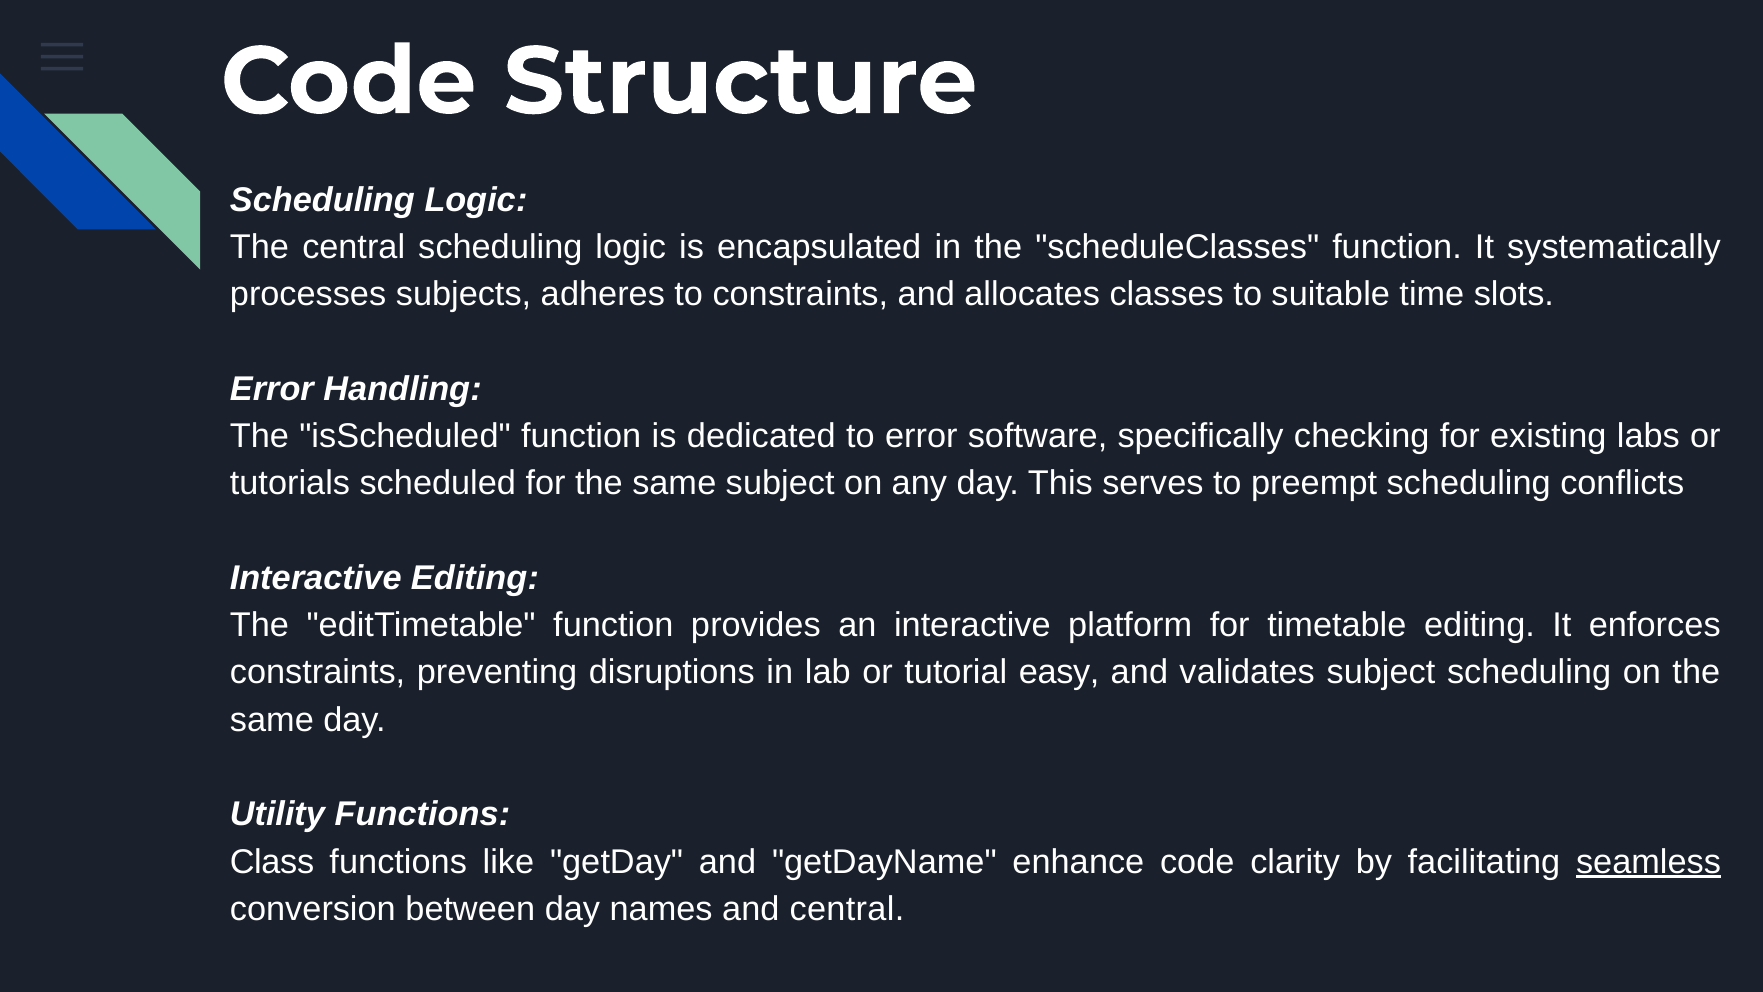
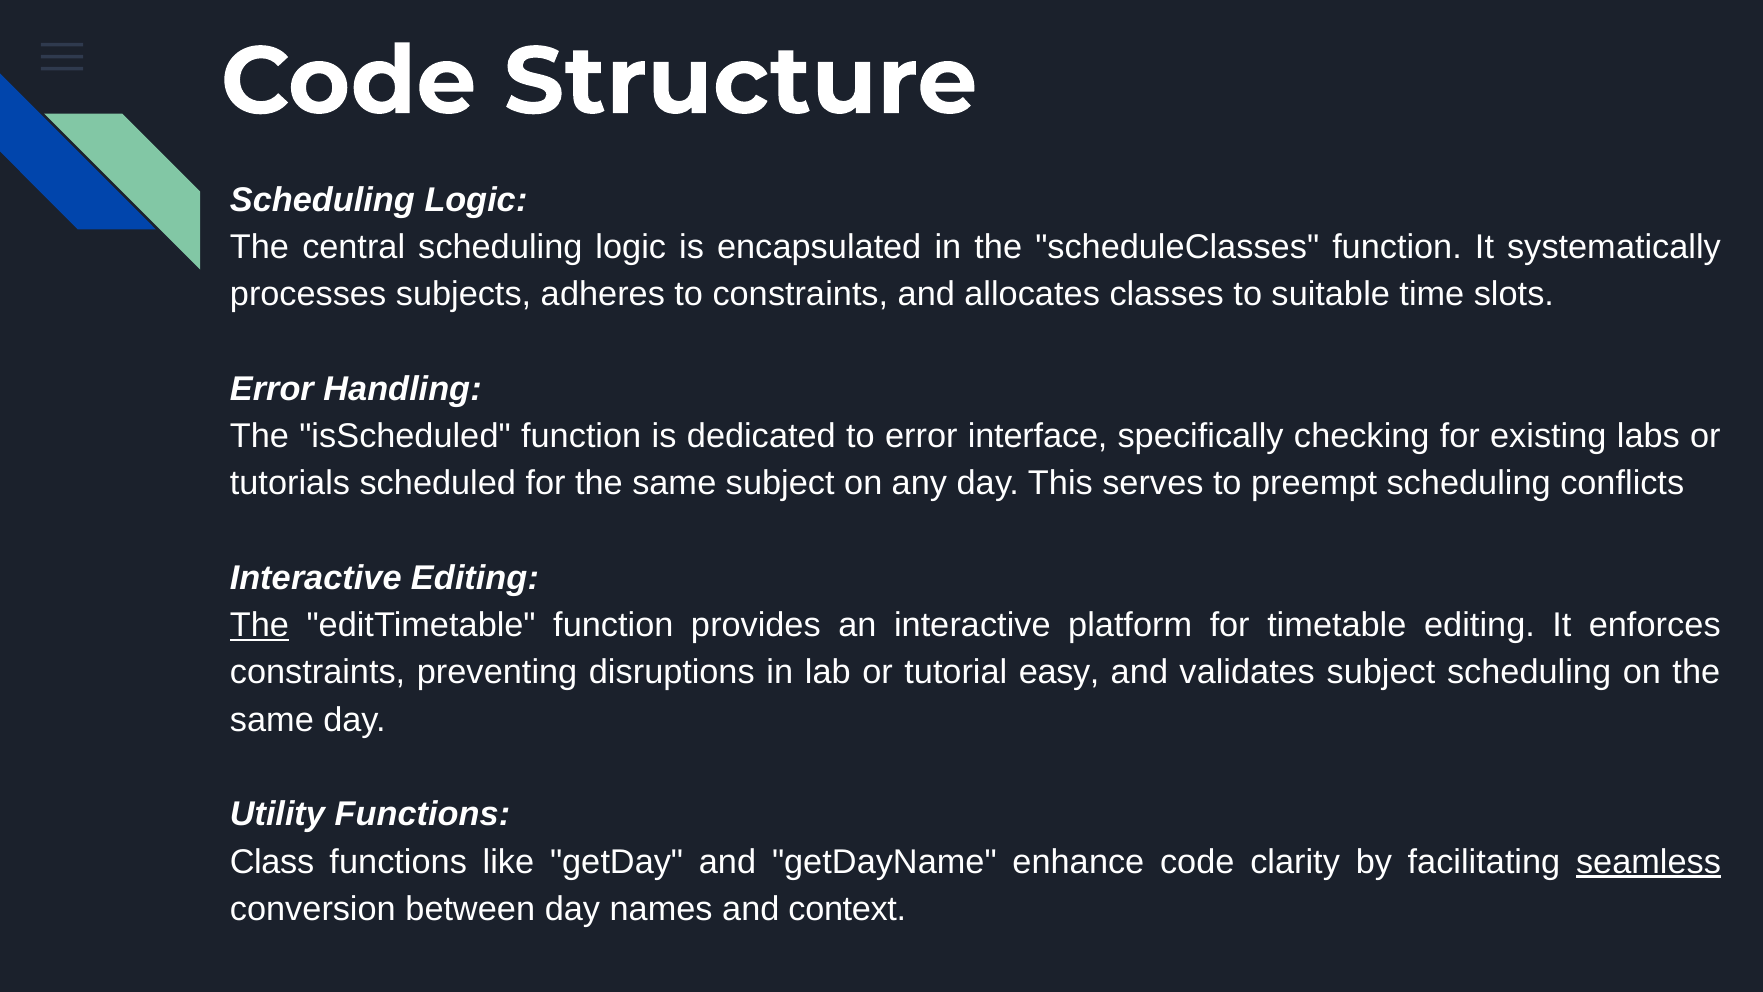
software: software -> interface
The at (259, 625) underline: none -> present
and central: central -> context
